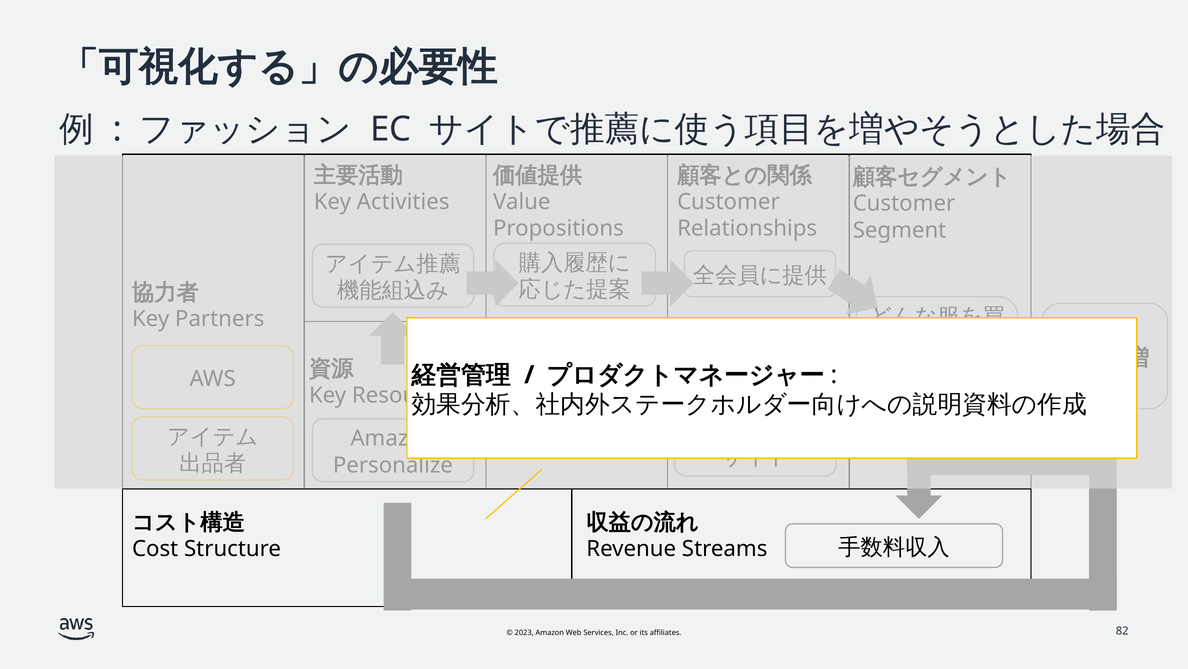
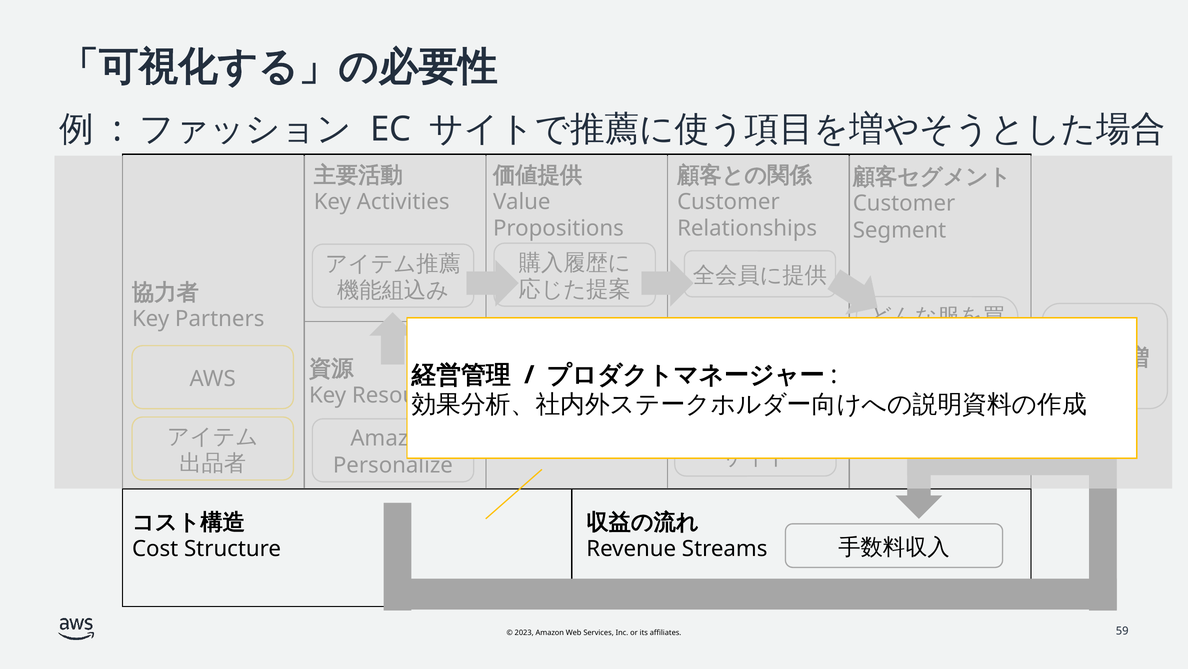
82: 82 -> 59
